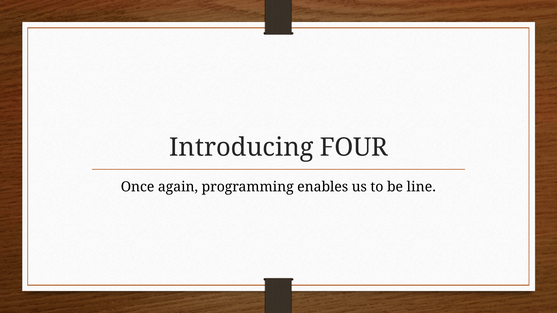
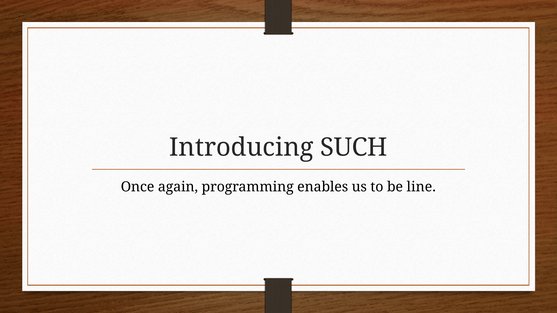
FOUR: FOUR -> SUCH
